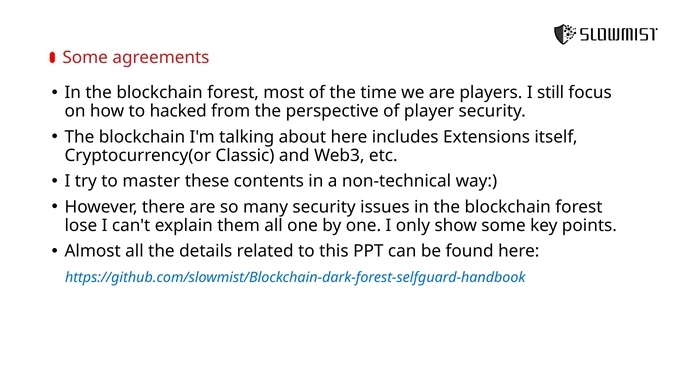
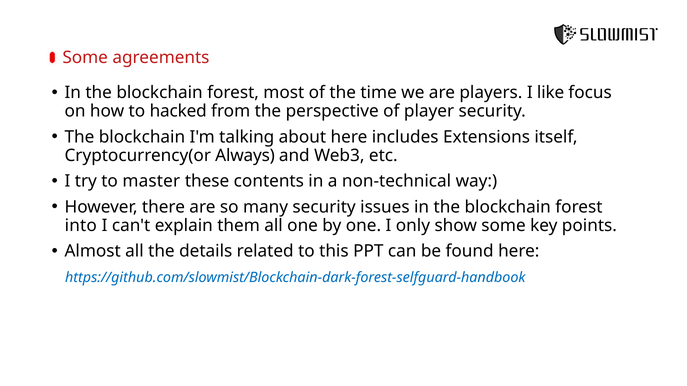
still: still -> like
Classic: Classic -> Always
lose: lose -> into
